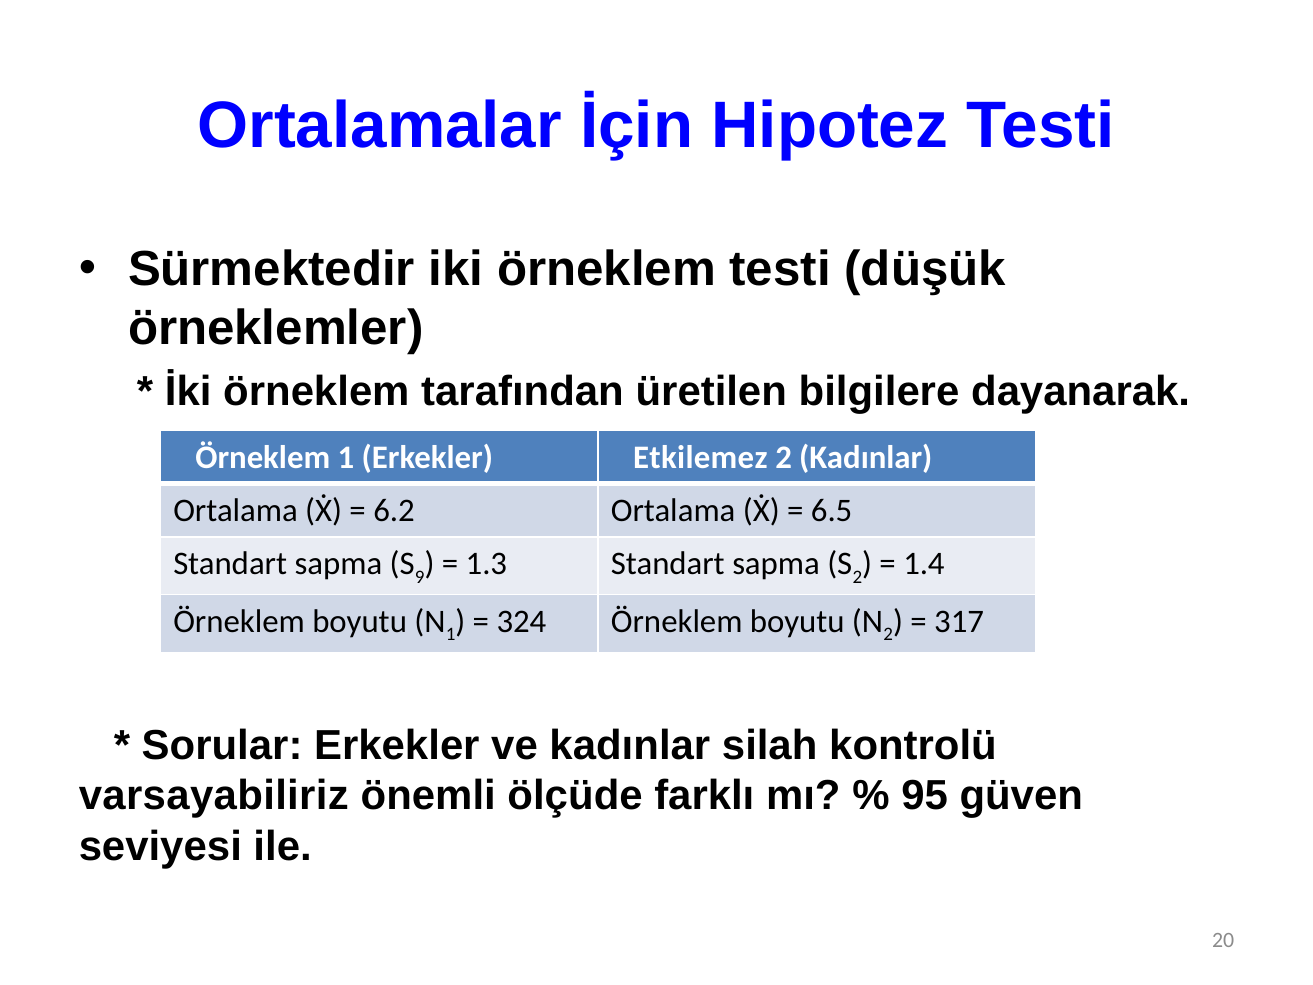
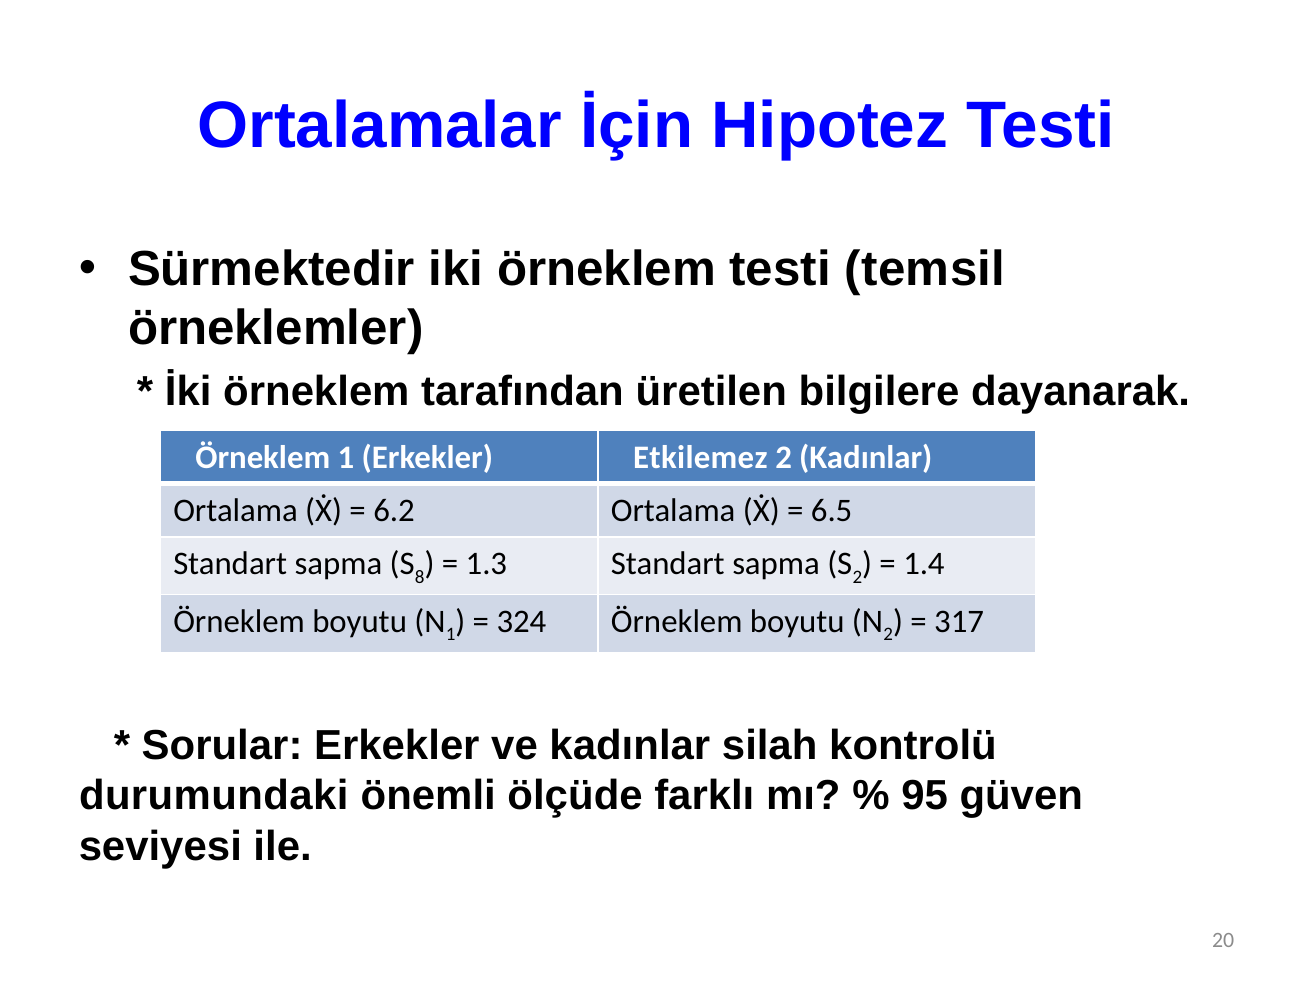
düşük: düşük -> temsil
9: 9 -> 8
varsayabiliriz: varsayabiliriz -> durumundaki
